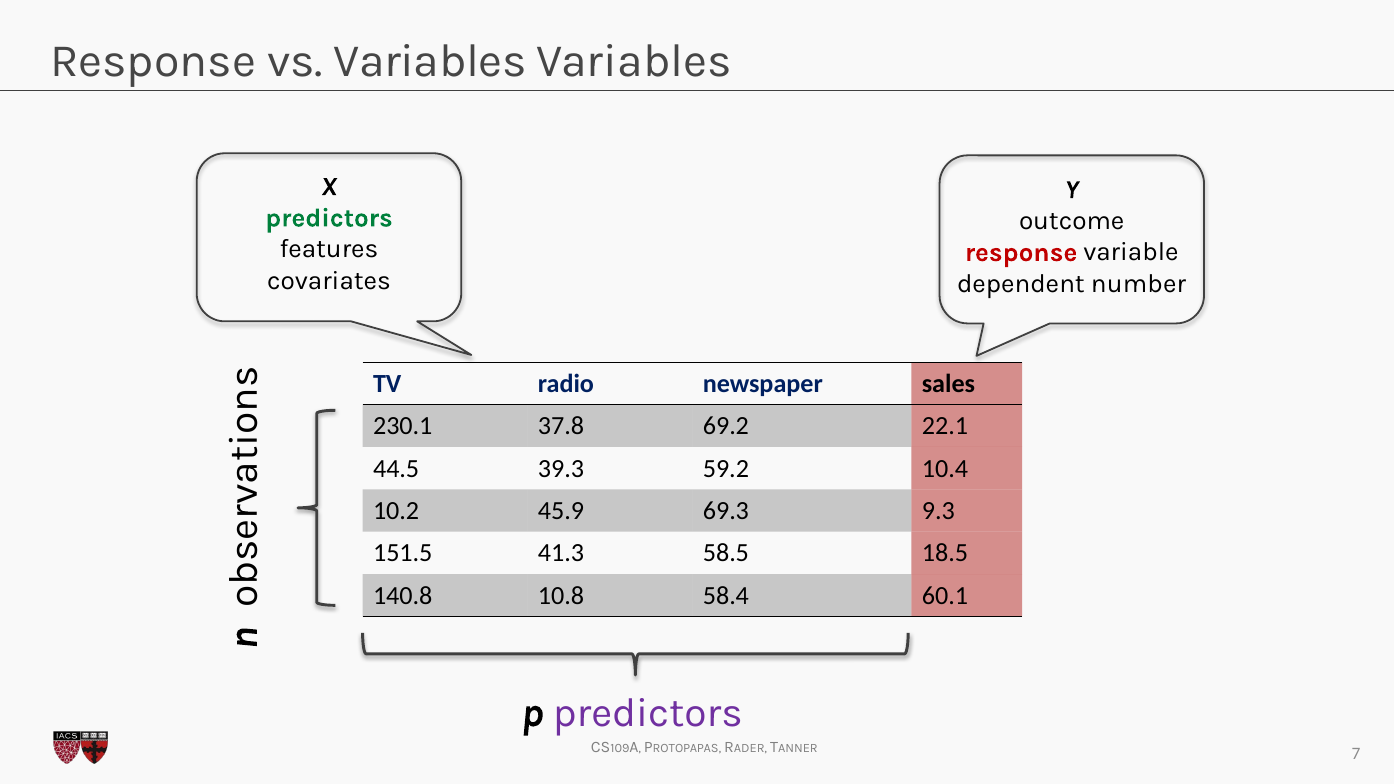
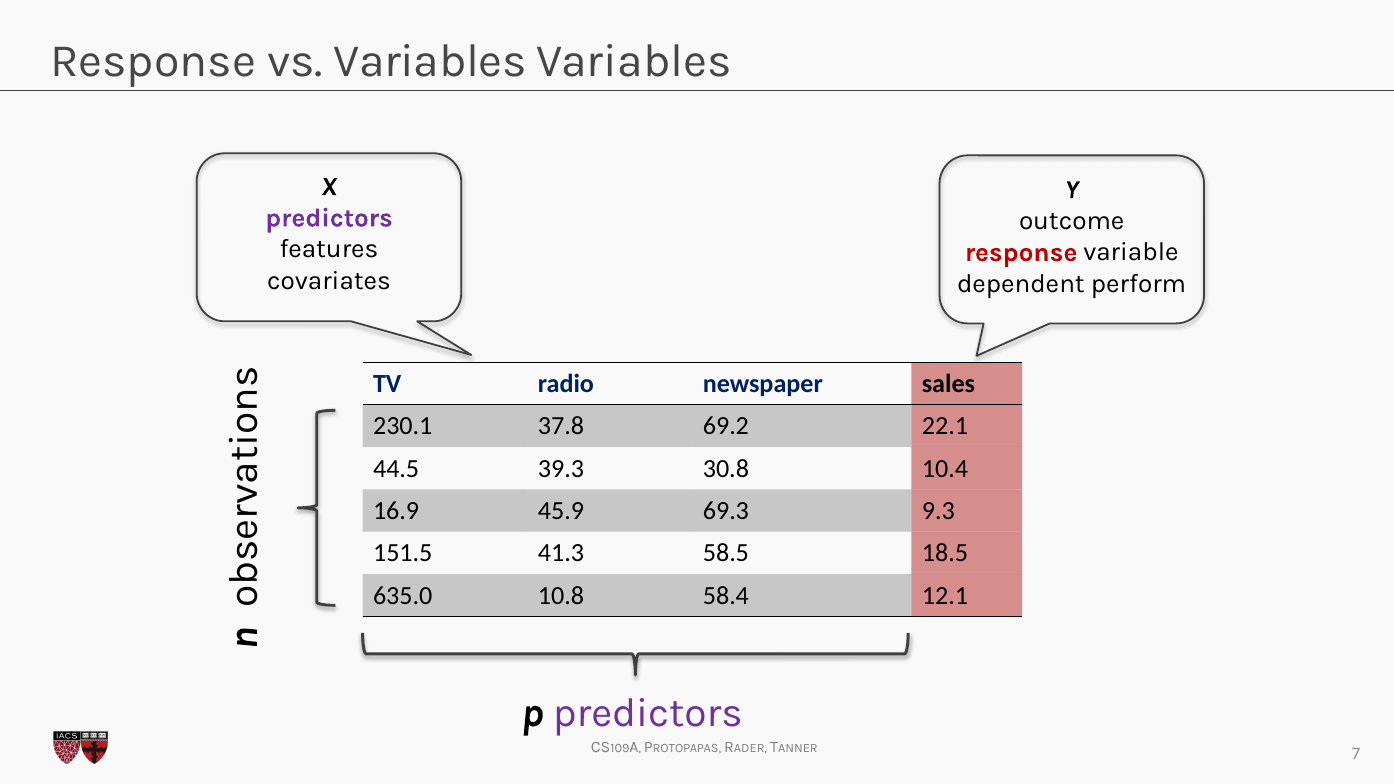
predictors at (329, 218) colour: green -> purple
number: number -> perform
59.2: 59.2 -> 30.8
10.2: 10.2 -> 16.9
140.8: 140.8 -> 635.0
60.1: 60.1 -> 12.1
